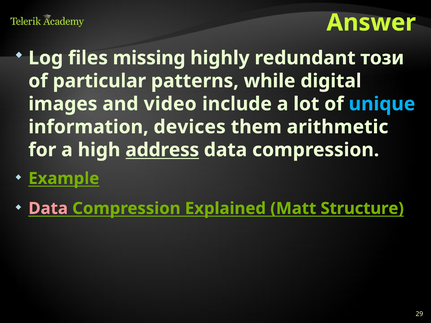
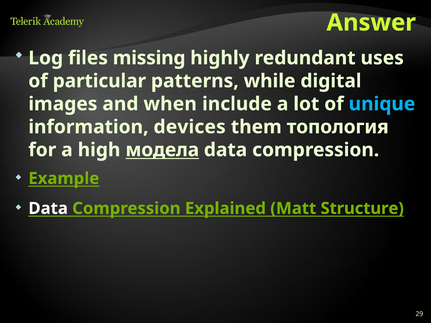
този: този -> uses
video: video -> when
arithmetic: arithmetic -> топология
address: address -> модела
Data at (48, 209) colour: pink -> white
